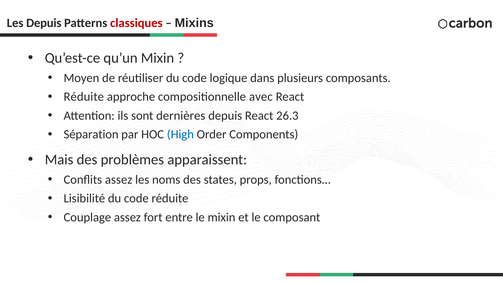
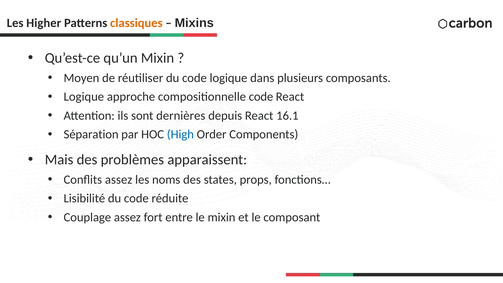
Les Depuis: Depuis -> Higher
classiques colour: red -> orange
Réduite at (84, 97): Réduite -> Logique
compositionnelle avec: avec -> code
26.3: 26.3 -> 16.1
